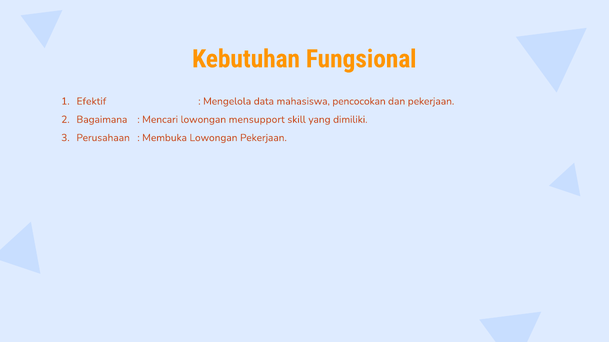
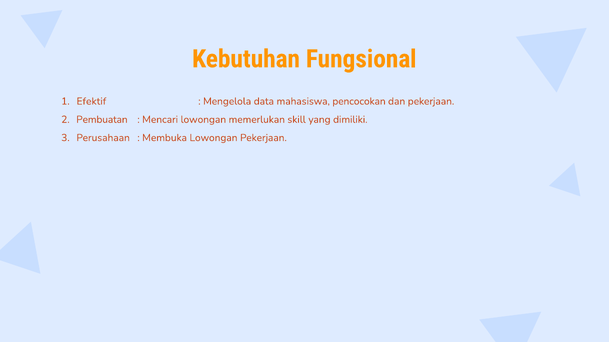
Bagaimana: Bagaimana -> Pembuatan
mensupport: mensupport -> memerlukan
